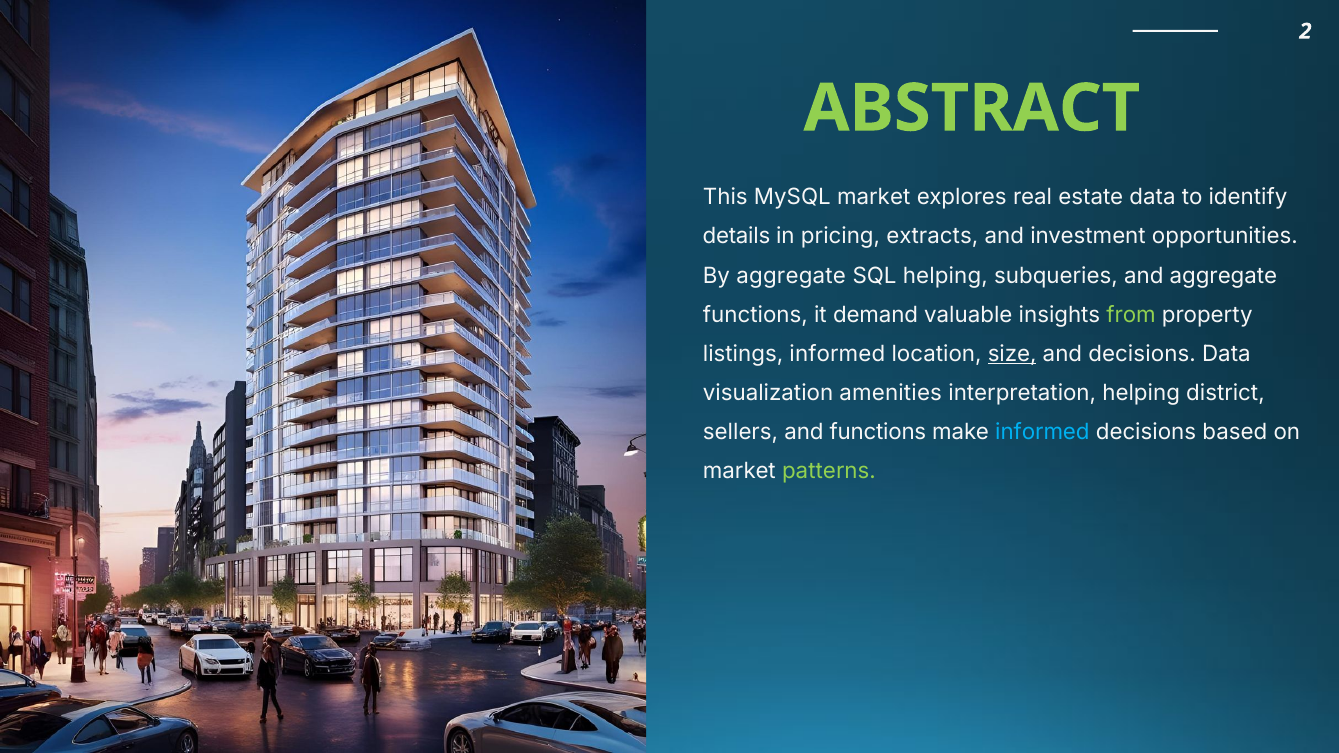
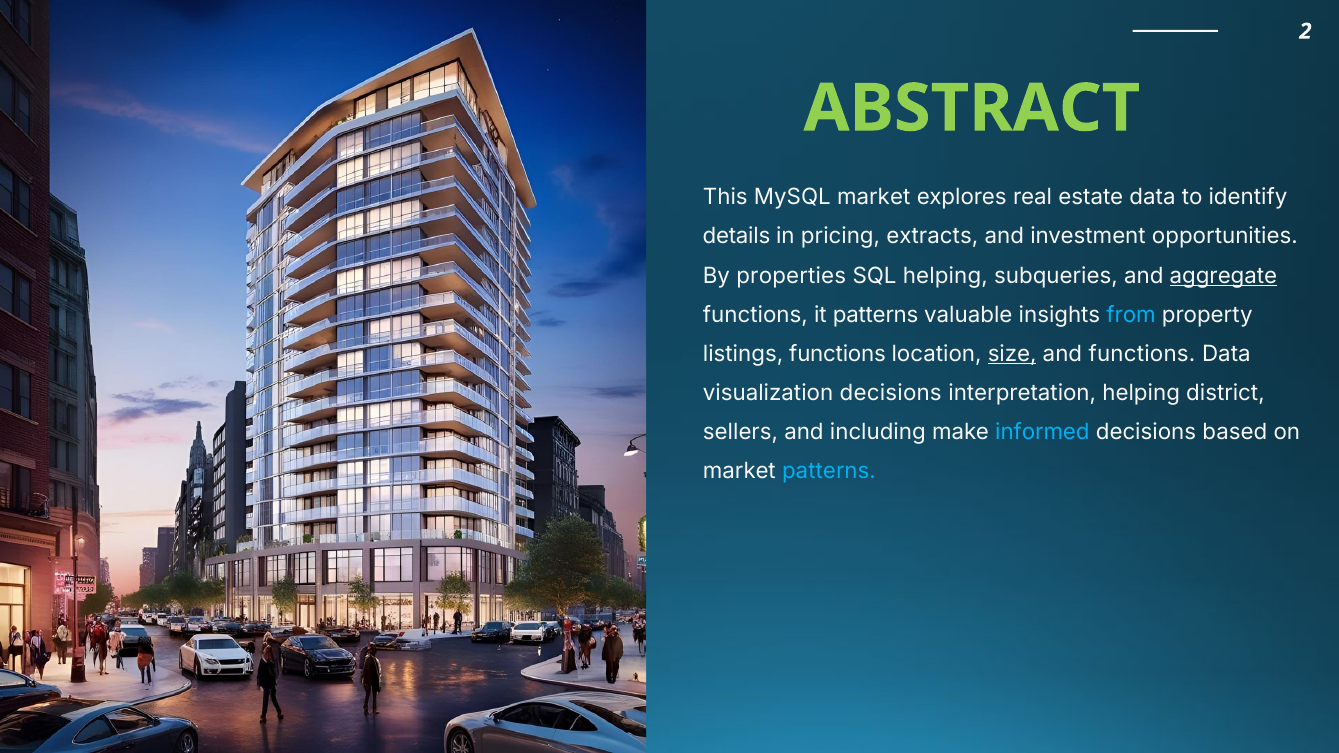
By aggregate: aggregate -> properties
aggregate at (1223, 276) underline: none -> present
it demand: demand -> patterns
from colour: light green -> light blue
listings informed: informed -> functions
and decisions: decisions -> functions
visualization amenities: amenities -> decisions
and functions: functions -> including
patterns at (829, 471) colour: light green -> light blue
